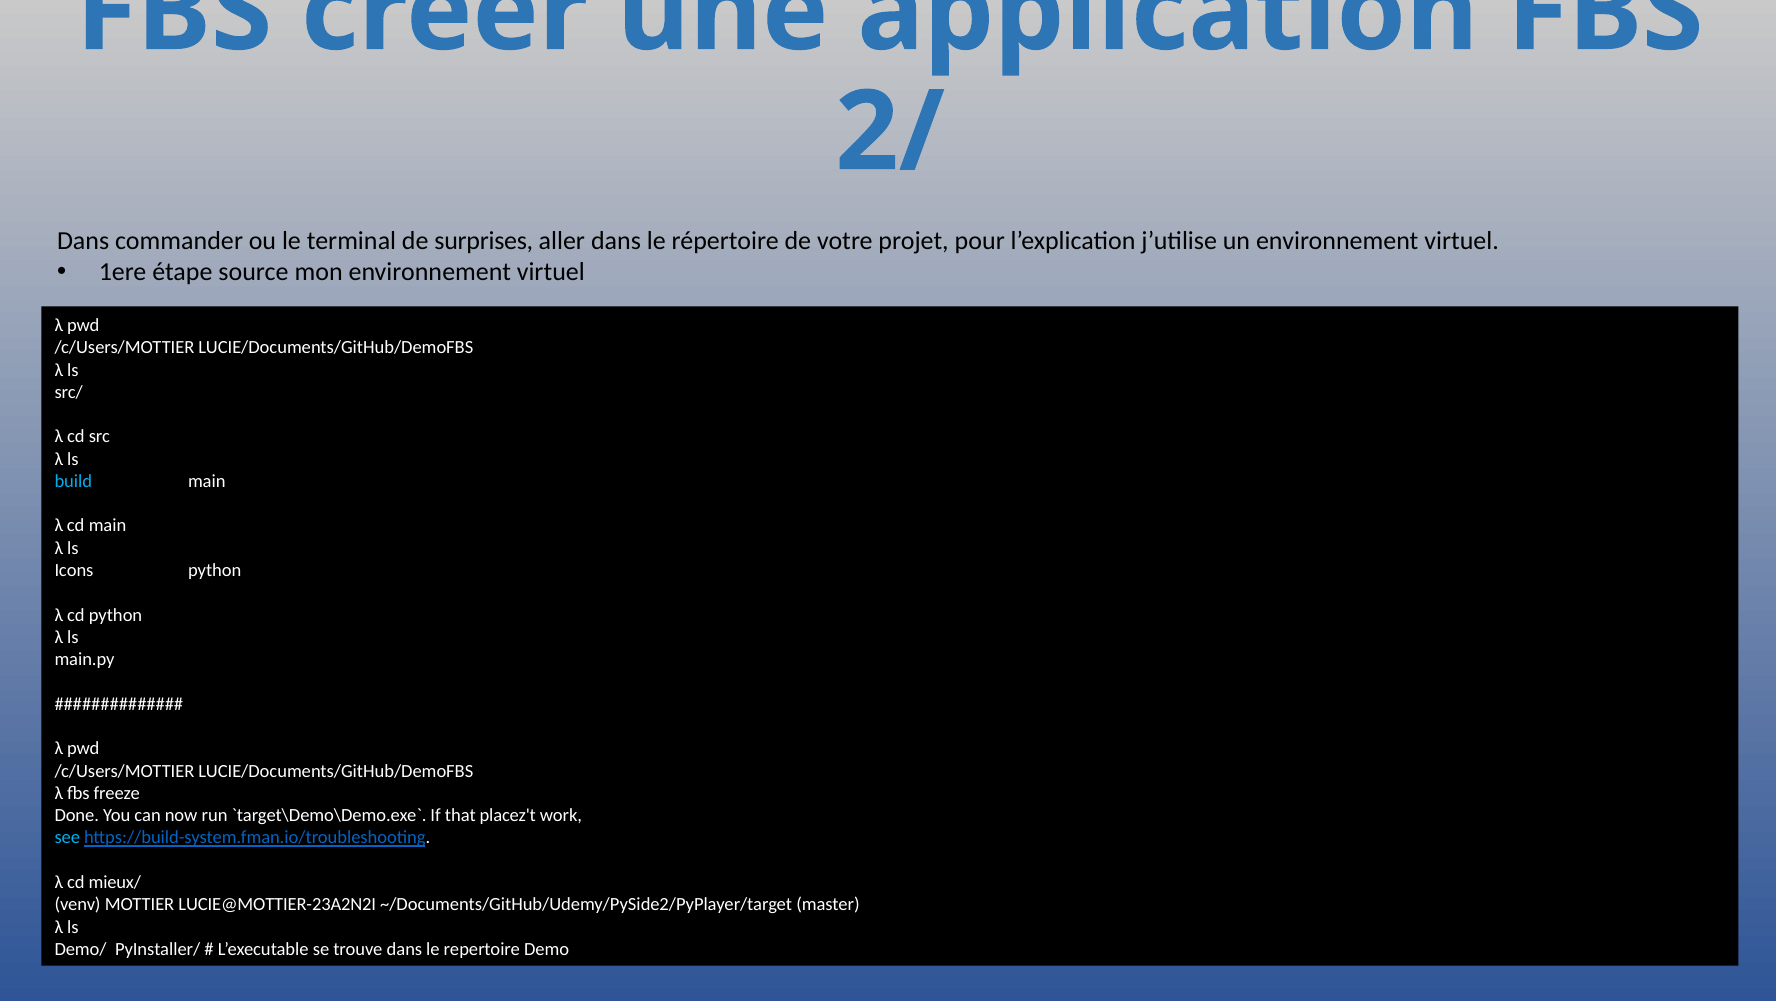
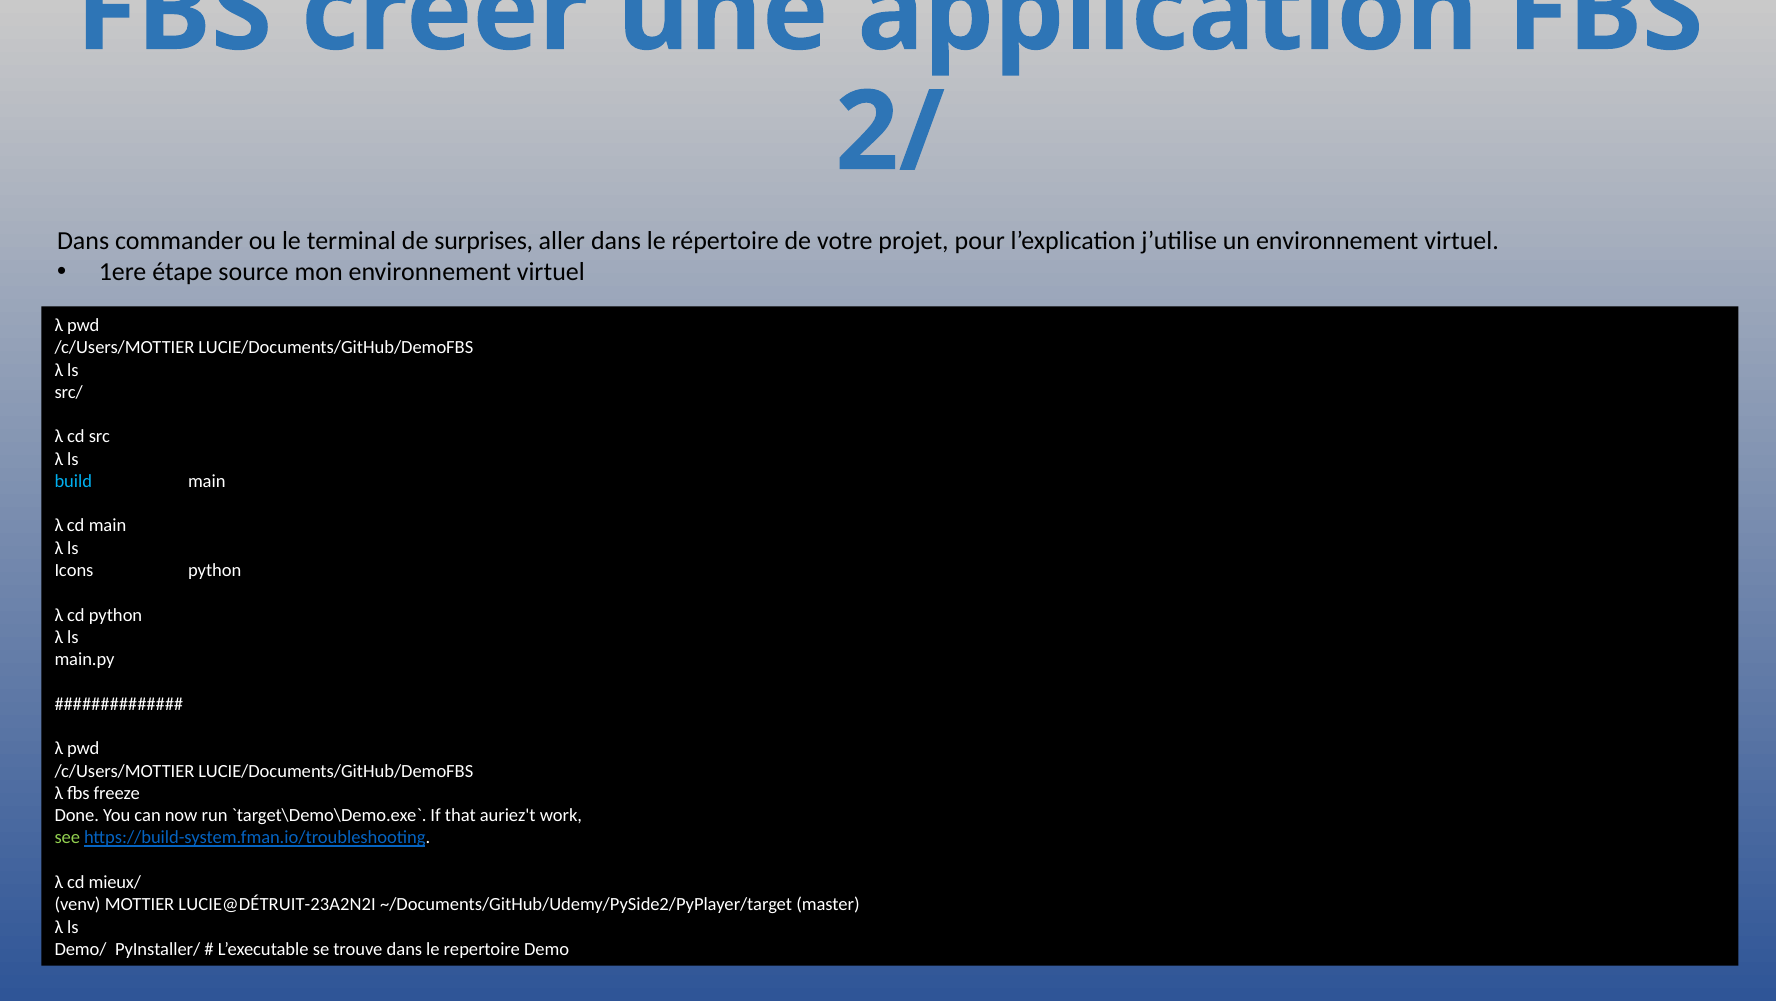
placez't: placez't -> auriez't
see colour: light blue -> light green
LUCIE@MOTTIER-23A2N2I: LUCIE@MOTTIER-23A2N2I -> LUCIE@DÉTRUIT-23A2N2I
